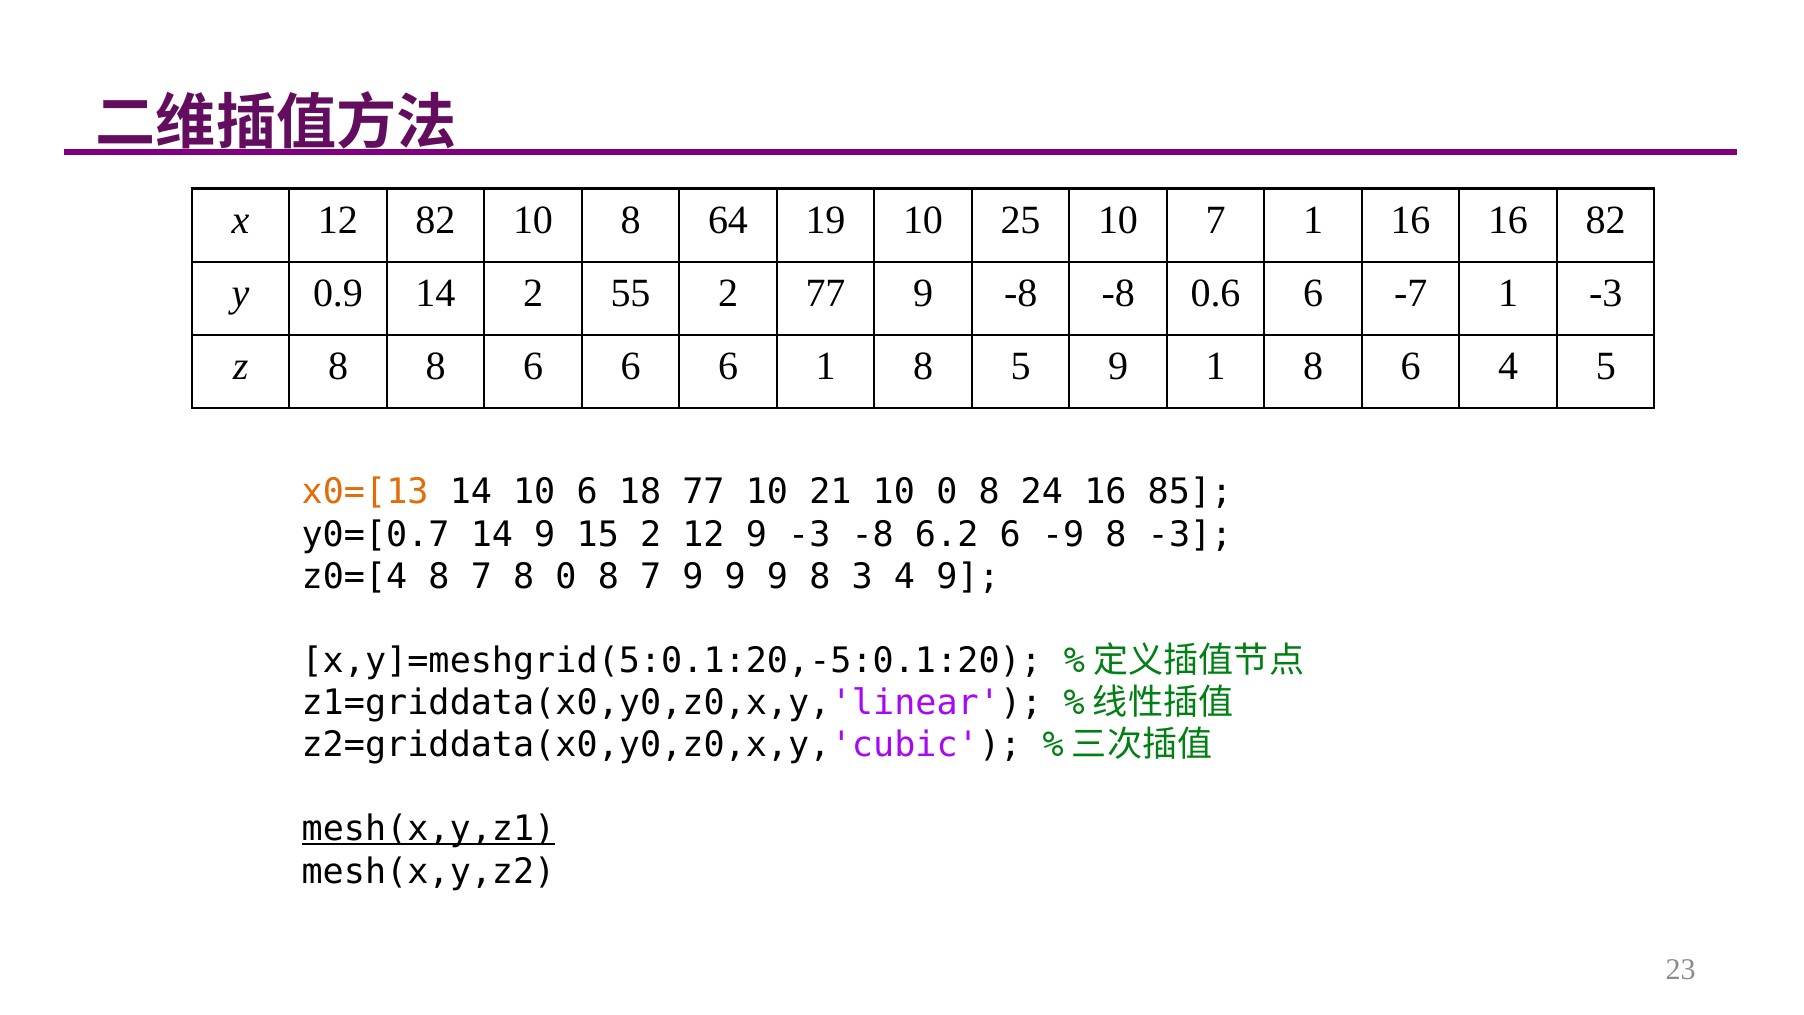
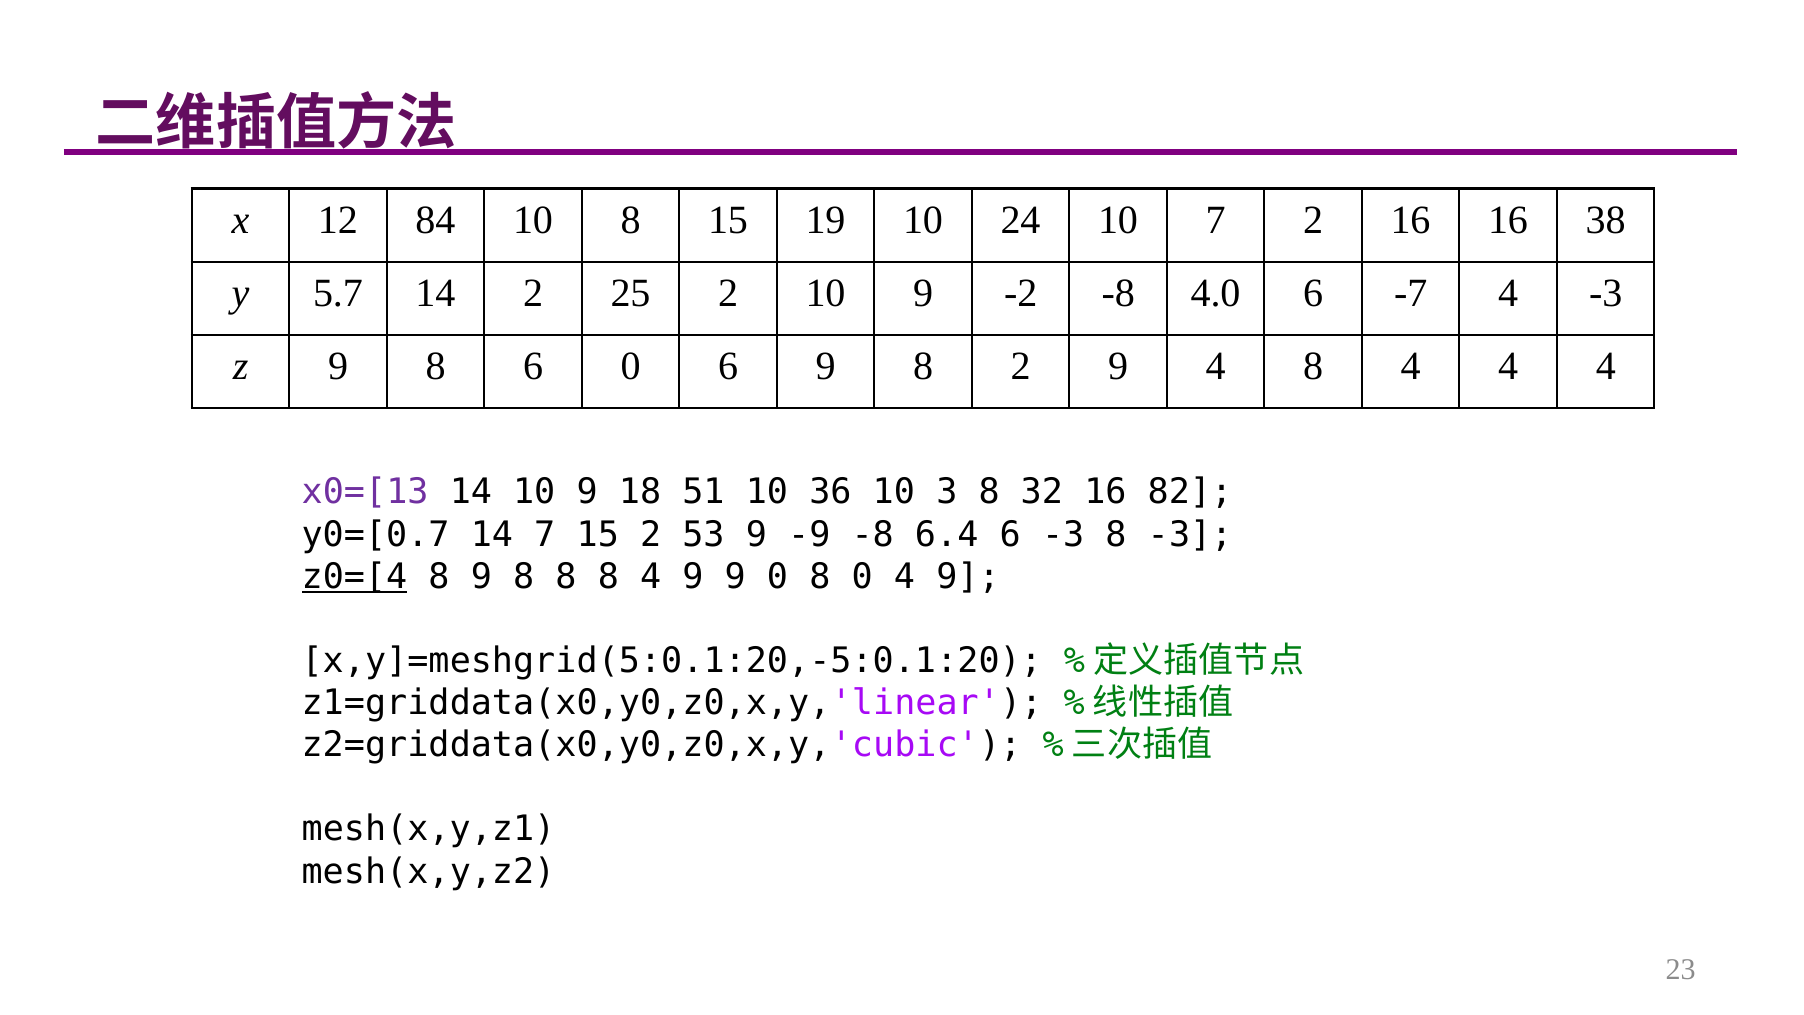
12 82: 82 -> 84
8 64: 64 -> 15
25: 25 -> 24
7 1: 1 -> 2
16 82: 82 -> 38
0.9: 0.9 -> 5.7
55: 55 -> 25
2 77: 77 -> 10
9 -8: -8 -> -2
0.6: 0.6 -> 4.0
-7 1: 1 -> 4
z 8: 8 -> 9
8 6 6: 6 -> 0
6 1: 1 -> 9
8 5: 5 -> 2
9 1: 1 -> 4
6 at (1411, 366): 6 -> 4
5 at (1606, 366): 5 -> 4
x0=[13 colour: orange -> purple
14 10 6: 6 -> 9
18 77: 77 -> 51
21: 21 -> 36
10 0: 0 -> 3
24: 24 -> 32
85: 85 -> 82
14 9: 9 -> 7
2 12: 12 -> 53
9 -3: -3 -> -9
6.2: 6.2 -> 6.4
6 -9: -9 -> -3
z0=[4 underline: none -> present
7 at (481, 576): 7 -> 9
0 at (566, 576): 0 -> 8
7 at (651, 576): 7 -> 4
9 9 9: 9 -> 0
8 3: 3 -> 0
mesh(x,y,z1 underline: present -> none
